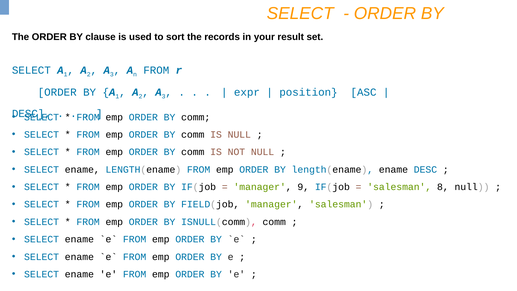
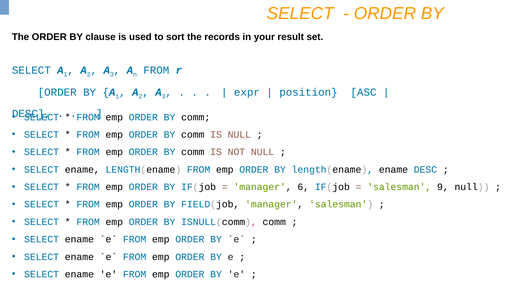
9: 9 -> 6
8: 8 -> 9
